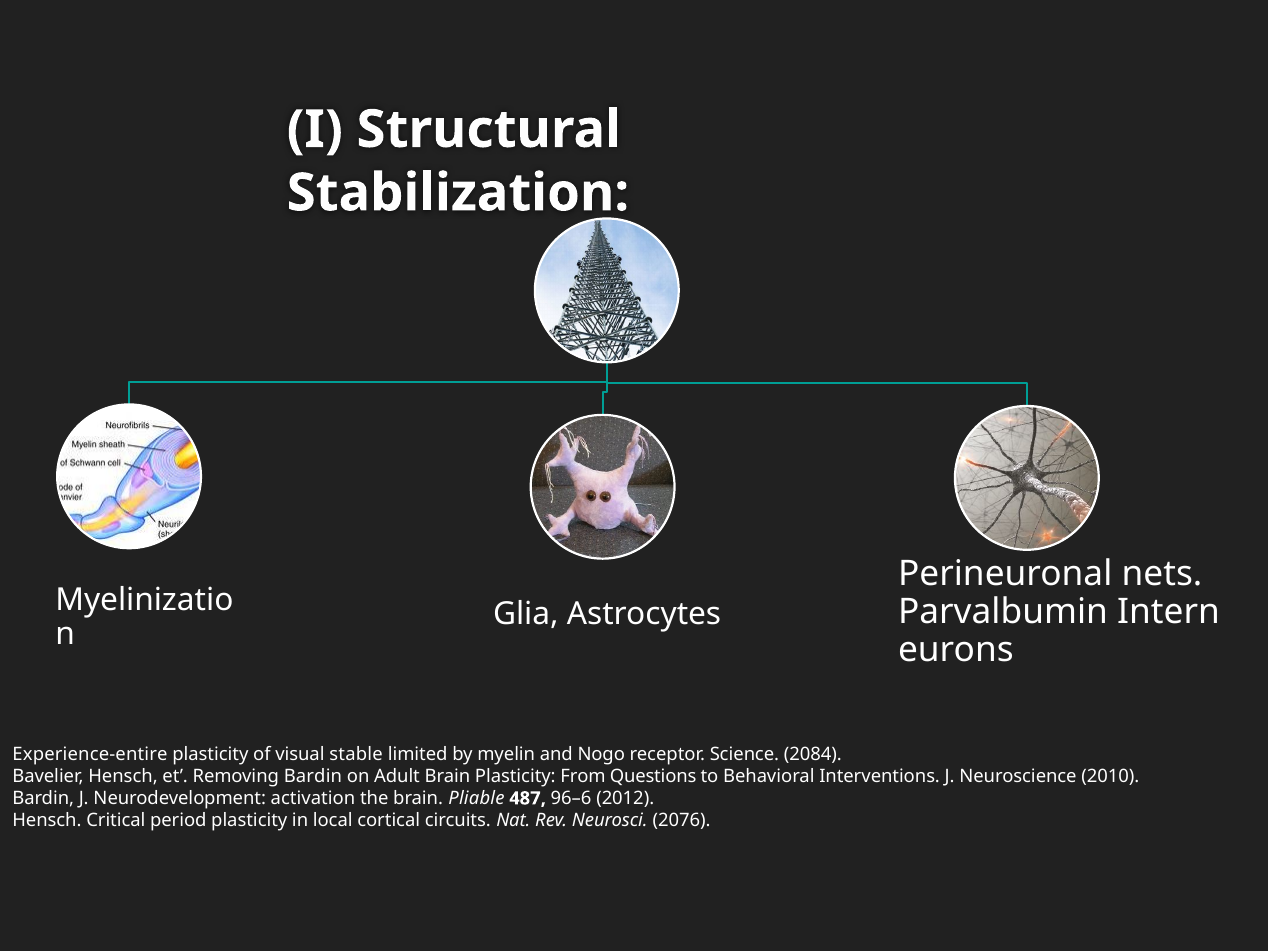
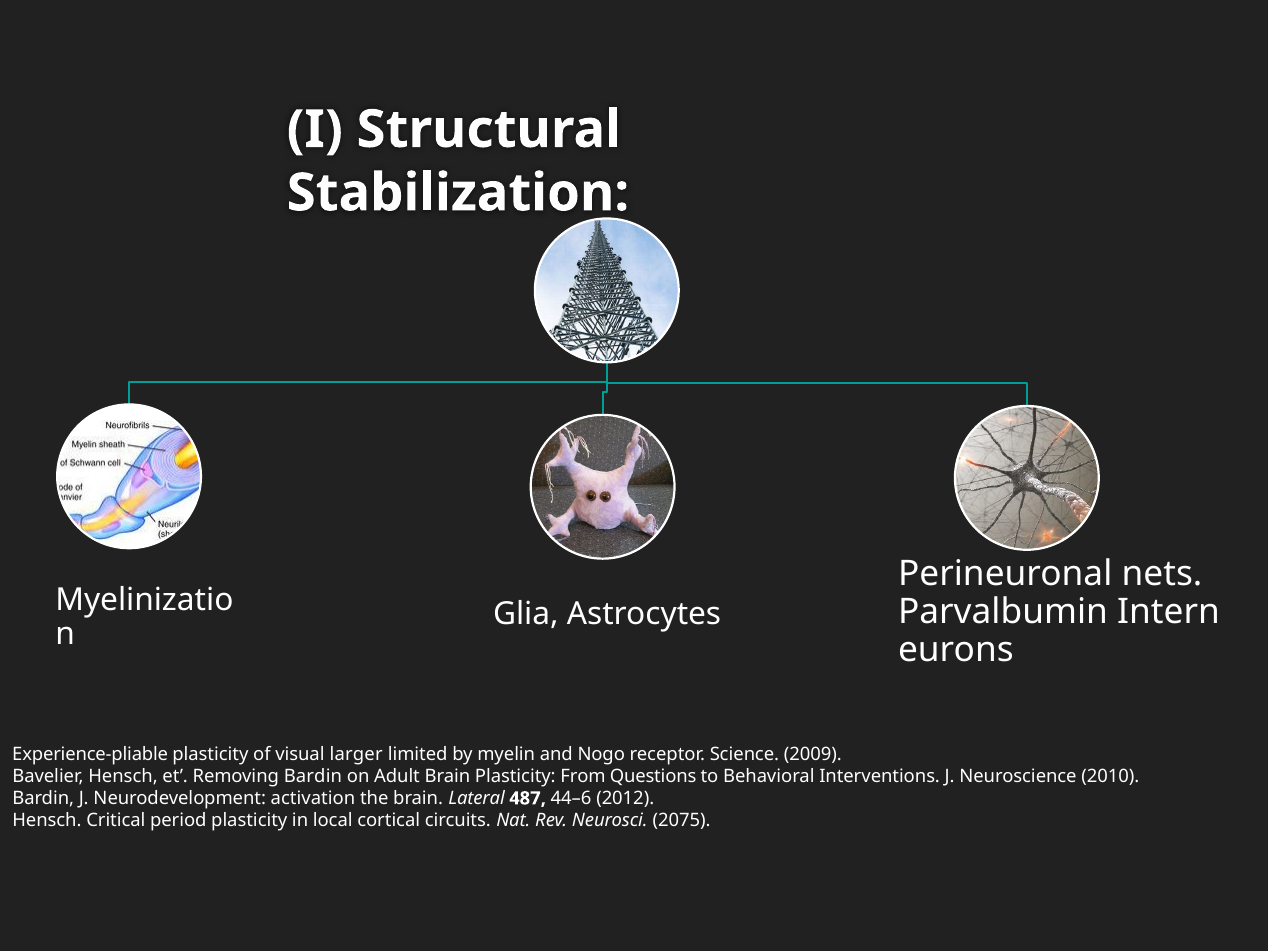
Experience-entire: Experience-entire -> Experience-pliable
stable: stable -> larger
2084: 2084 -> 2009
Pliable: Pliable -> Lateral
96–6: 96–6 -> 44–6
2076: 2076 -> 2075
